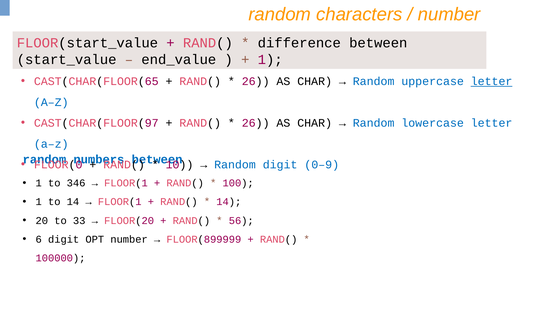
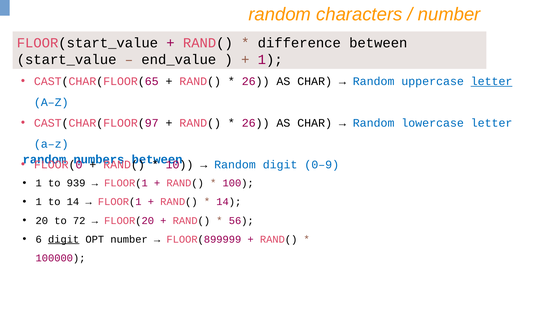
346: 346 -> 939
33: 33 -> 72
digit at (64, 239) underline: none -> present
